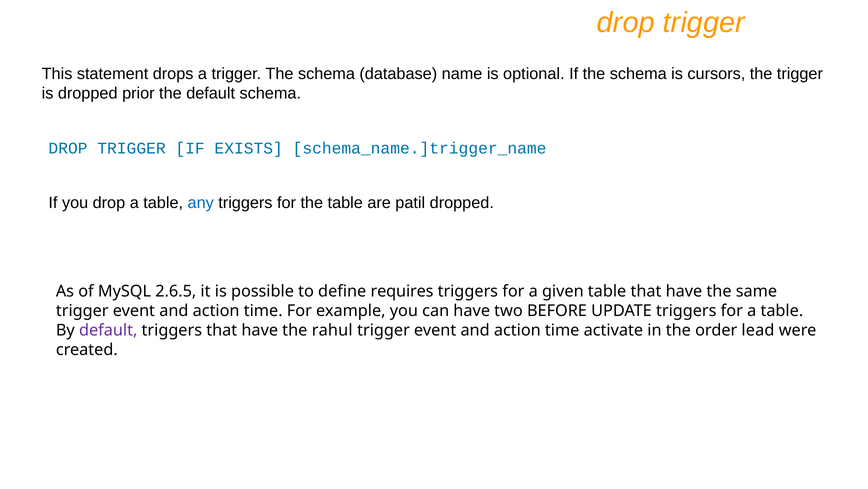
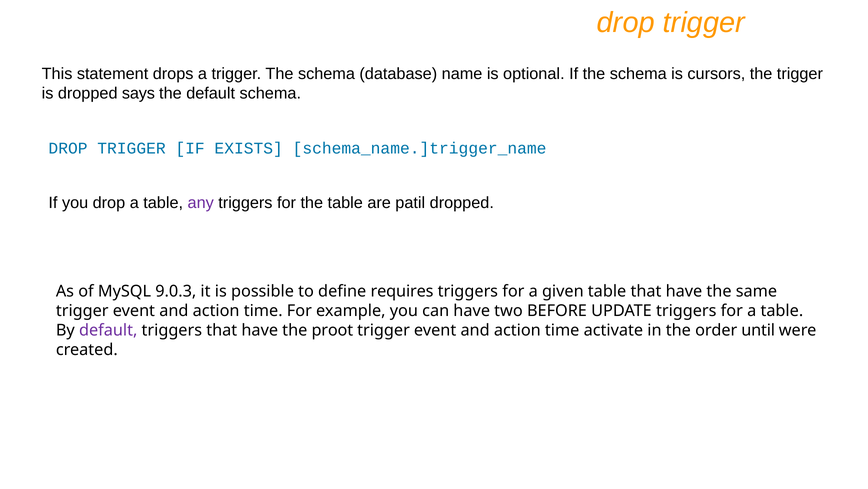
prior: prior -> says
any colour: blue -> purple
2.6.5: 2.6.5 -> 9.0.3
rahul: rahul -> proot
lead: lead -> until
